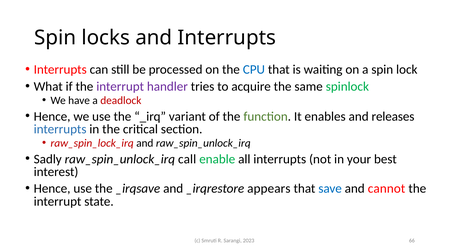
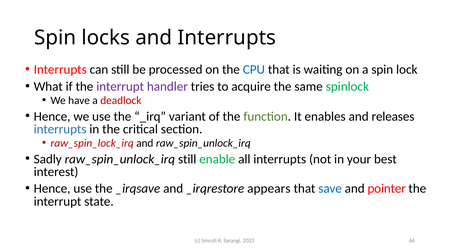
raw_spin_unlock_irq call: call -> still
cannot: cannot -> pointer
